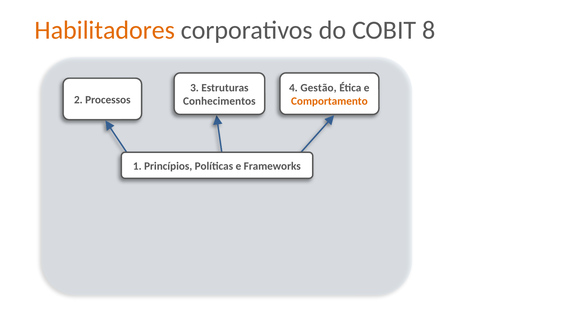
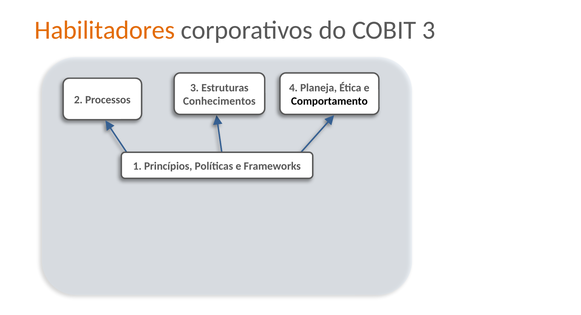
COBIT 8: 8 -> 3
Gestão: Gestão -> Planeja
Comportamento colour: orange -> black
